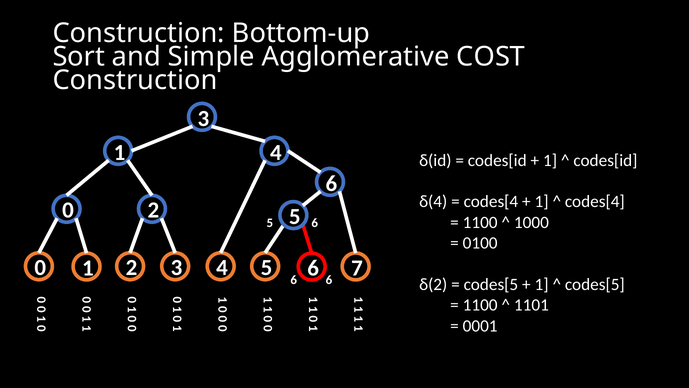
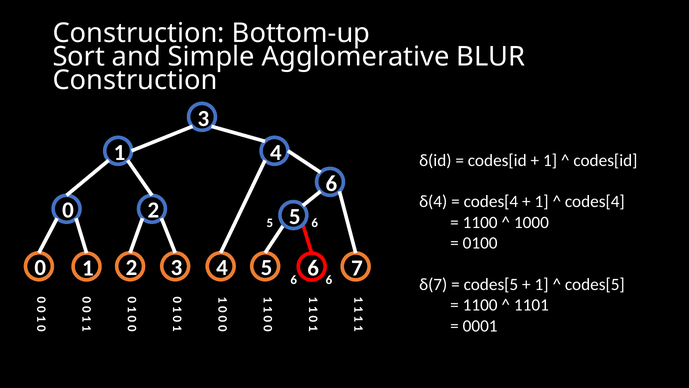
COST: COST -> BLUR
δ(2: δ(2 -> δ(7
